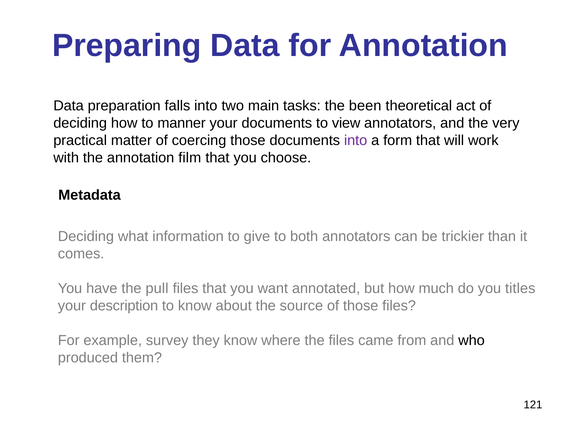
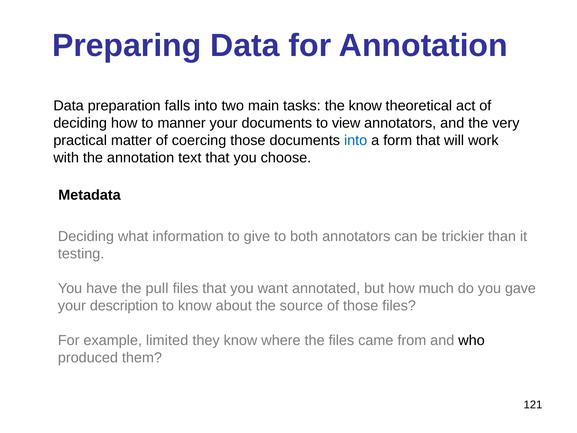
the been: been -> know
into at (356, 140) colour: purple -> blue
film: film -> text
comes: comes -> testing
titles: titles -> gave
survey: survey -> limited
